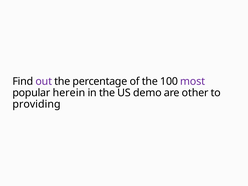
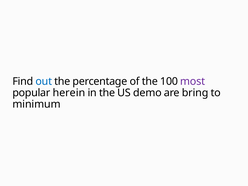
out colour: purple -> blue
other: other -> bring
providing: providing -> minimum
